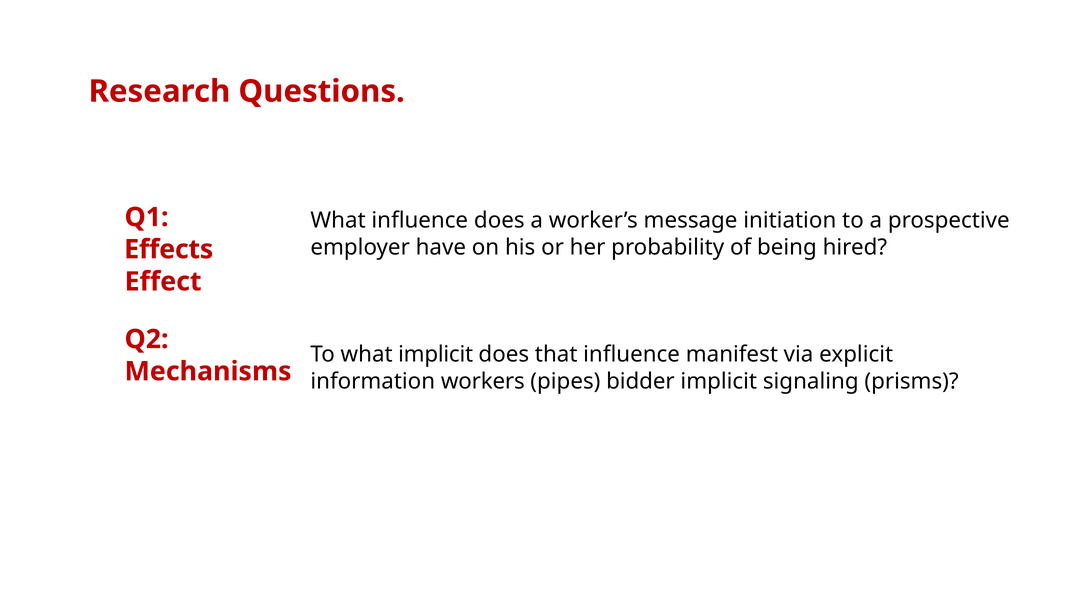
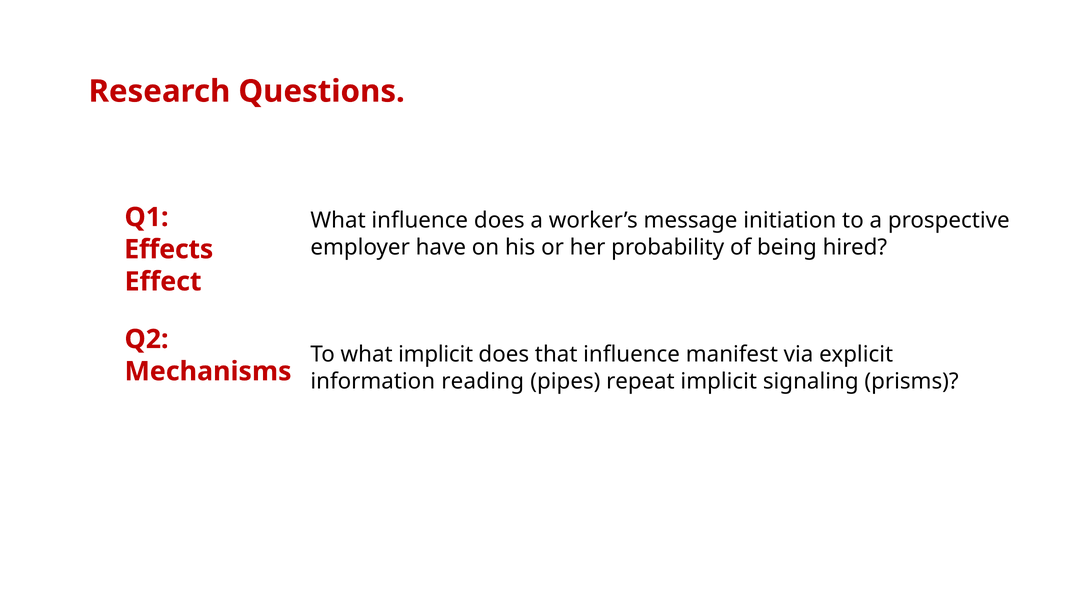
workers: workers -> reading
bidder: bidder -> repeat
